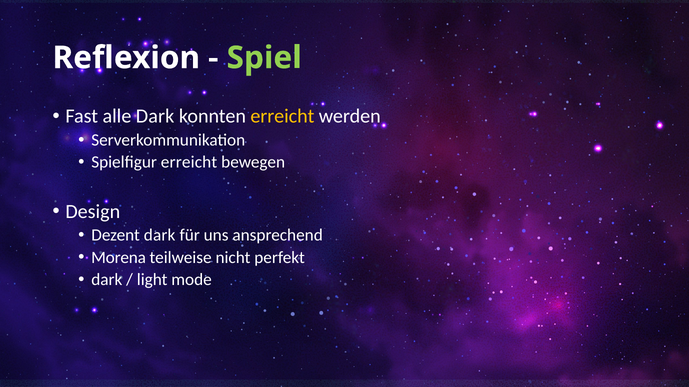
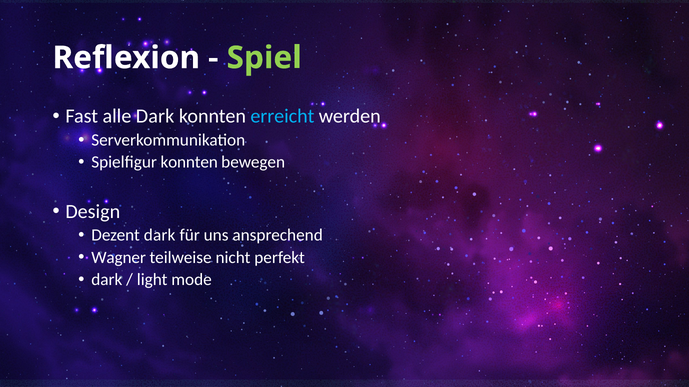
erreicht at (282, 116) colour: yellow -> light blue
Spielfigur erreicht: erreicht -> konnten
Morena: Morena -> Wagner
